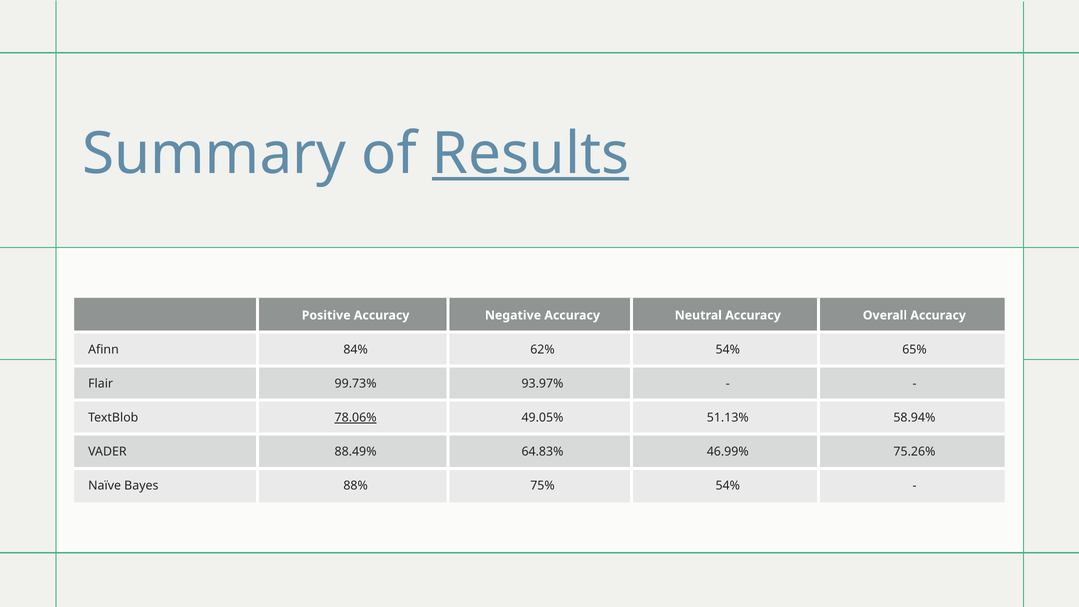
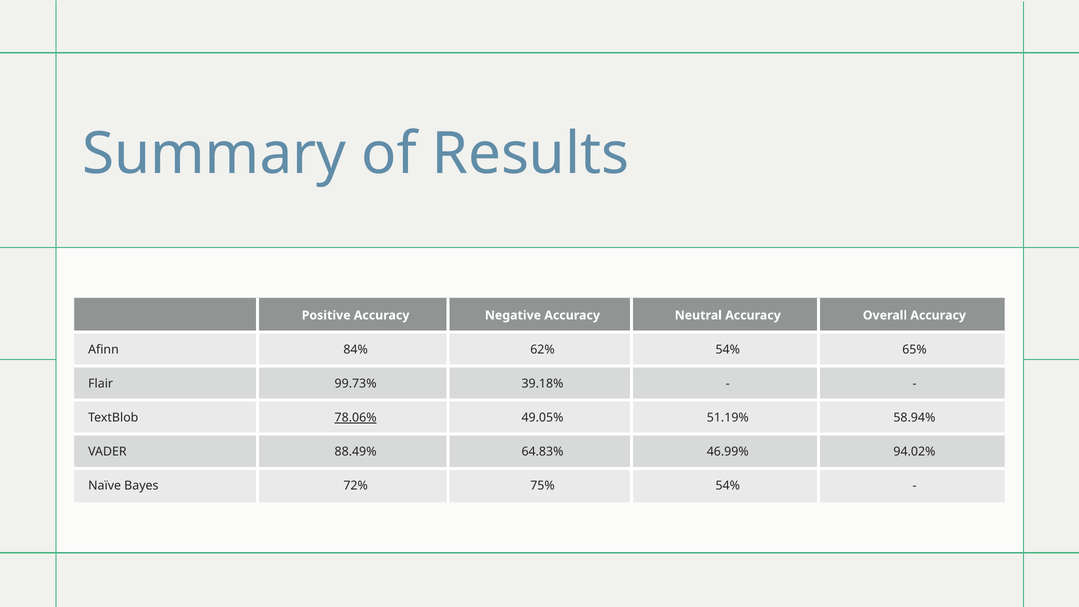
Results underline: present -> none
93.97%: 93.97% -> 39.18%
51.13%: 51.13% -> 51.19%
75.26%: 75.26% -> 94.02%
88%: 88% -> 72%
